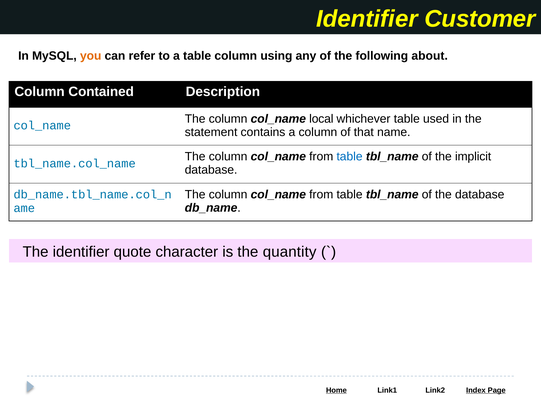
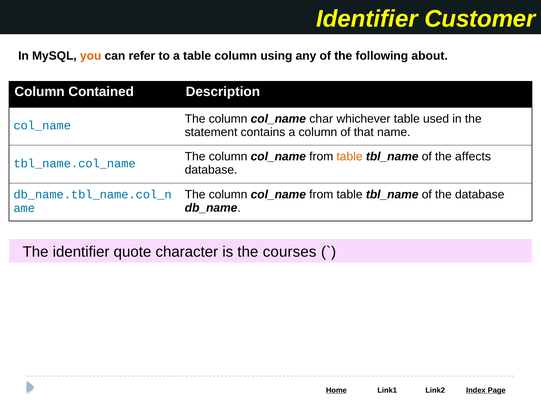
local: local -> char
table at (350, 157) colour: blue -> orange
implicit: implicit -> affects
quantity: quantity -> courses
